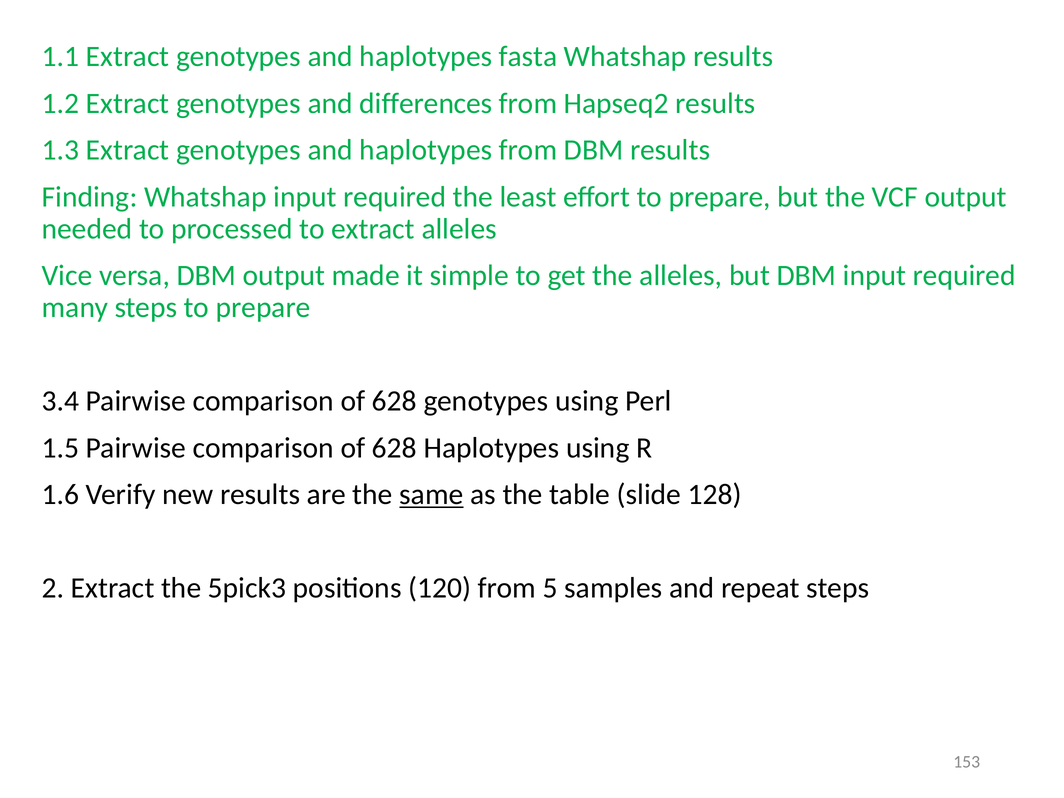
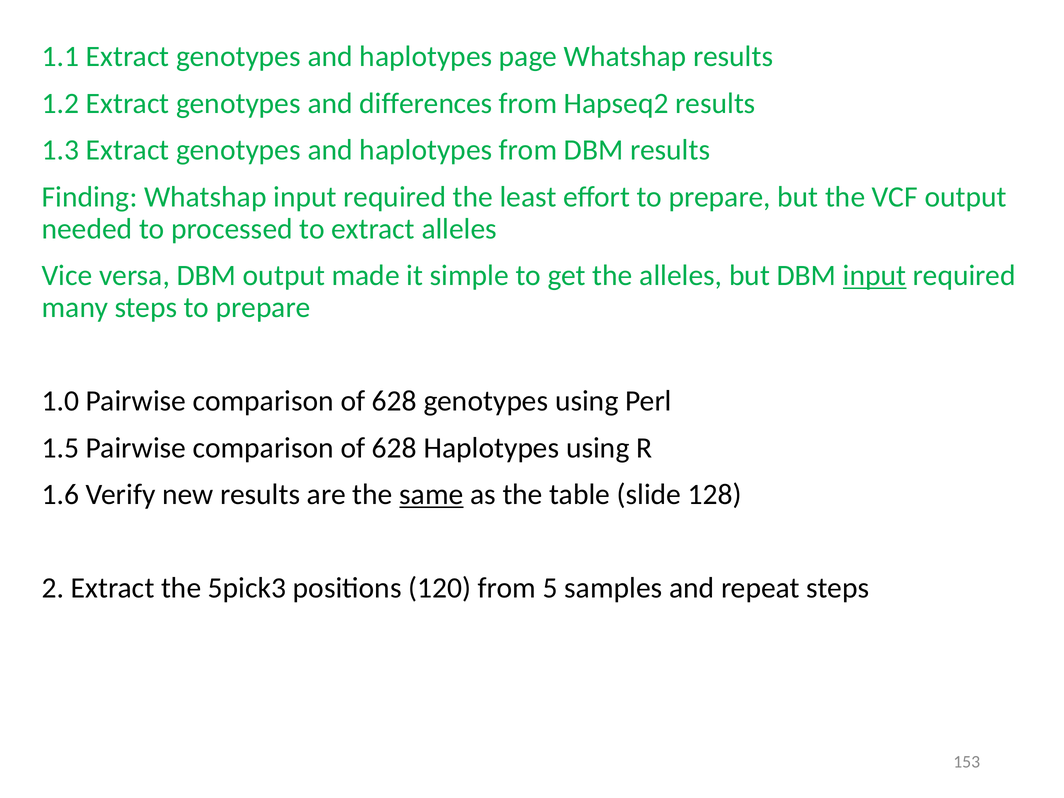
fasta: fasta -> page
input at (875, 276) underline: none -> present
3.4: 3.4 -> 1.0
